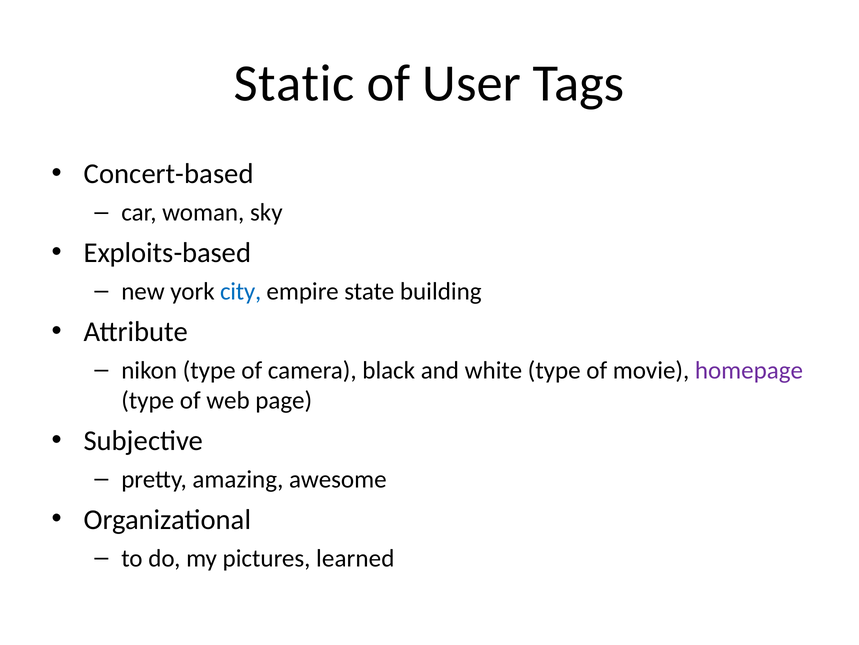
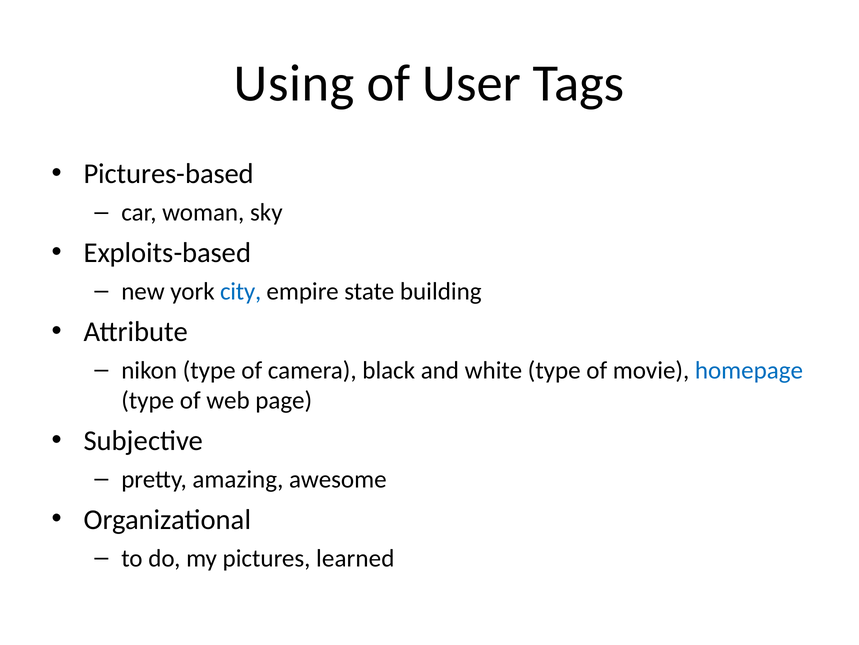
Static: Static -> Using
Concert-based: Concert-based -> Pictures-based
homepage colour: purple -> blue
